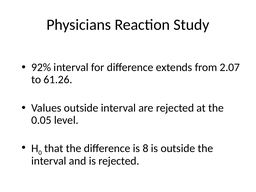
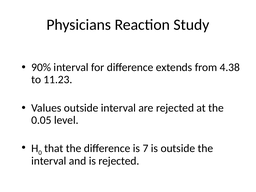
92%: 92% -> 90%
2.07: 2.07 -> 4.38
61.26: 61.26 -> 11.23
8: 8 -> 7
